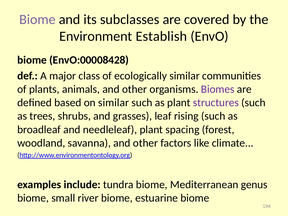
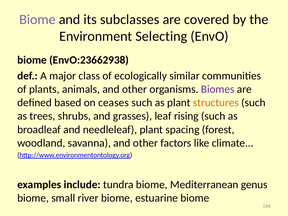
Establish: Establish -> Selecting
EnvO:00008428: EnvO:00008428 -> EnvO:23662938
on similar: similar -> ceases
structures colour: purple -> orange
